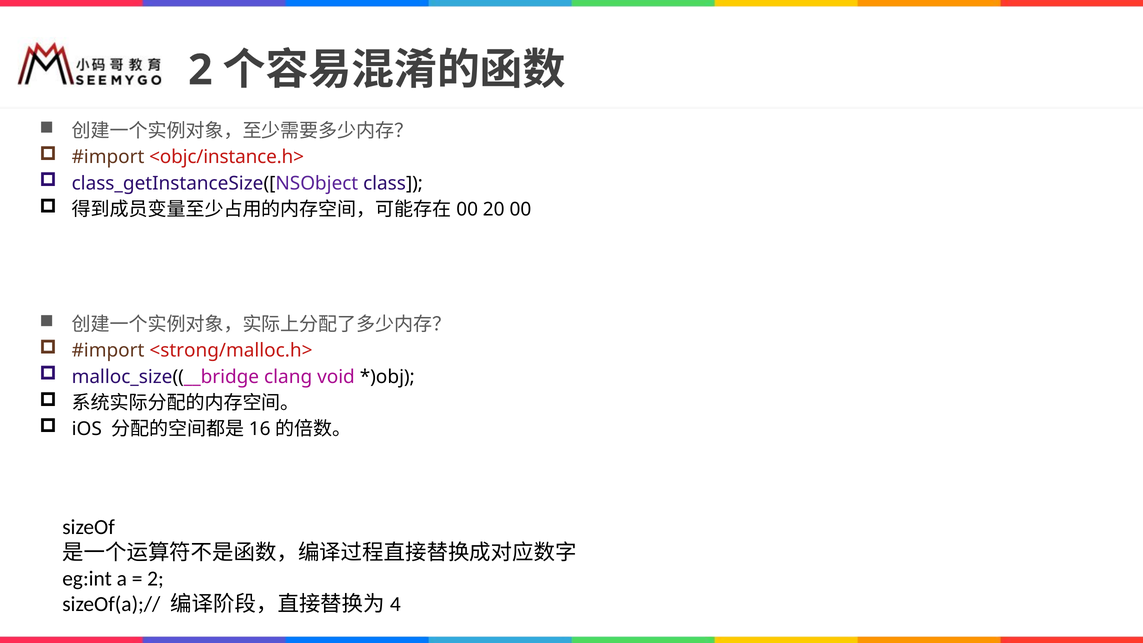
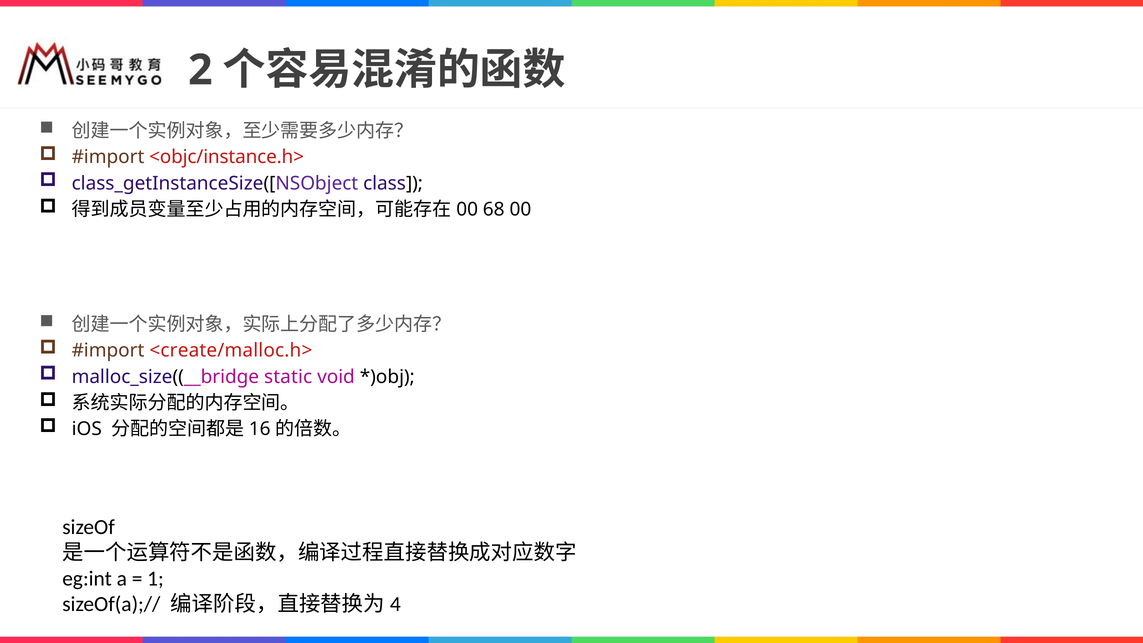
20: 20 -> 68
<strong/malloc.h>: <strong/malloc.h> -> <create/malloc.h>
clang: clang -> static
2 at (156, 578): 2 -> 1
